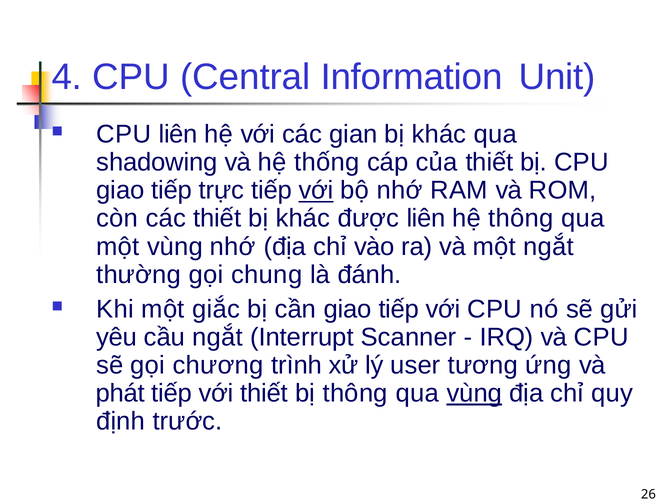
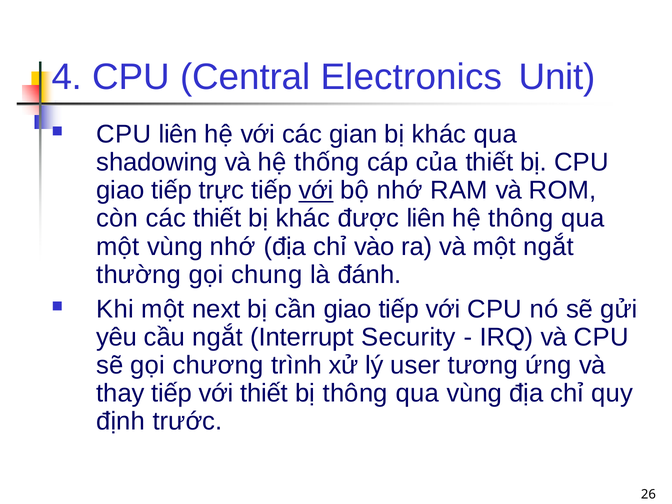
Information: Information -> Electronics
giắc: giắc -> next
Scanner: Scanner -> Security
phát: phát -> thay
vùng at (474, 393) underline: present -> none
